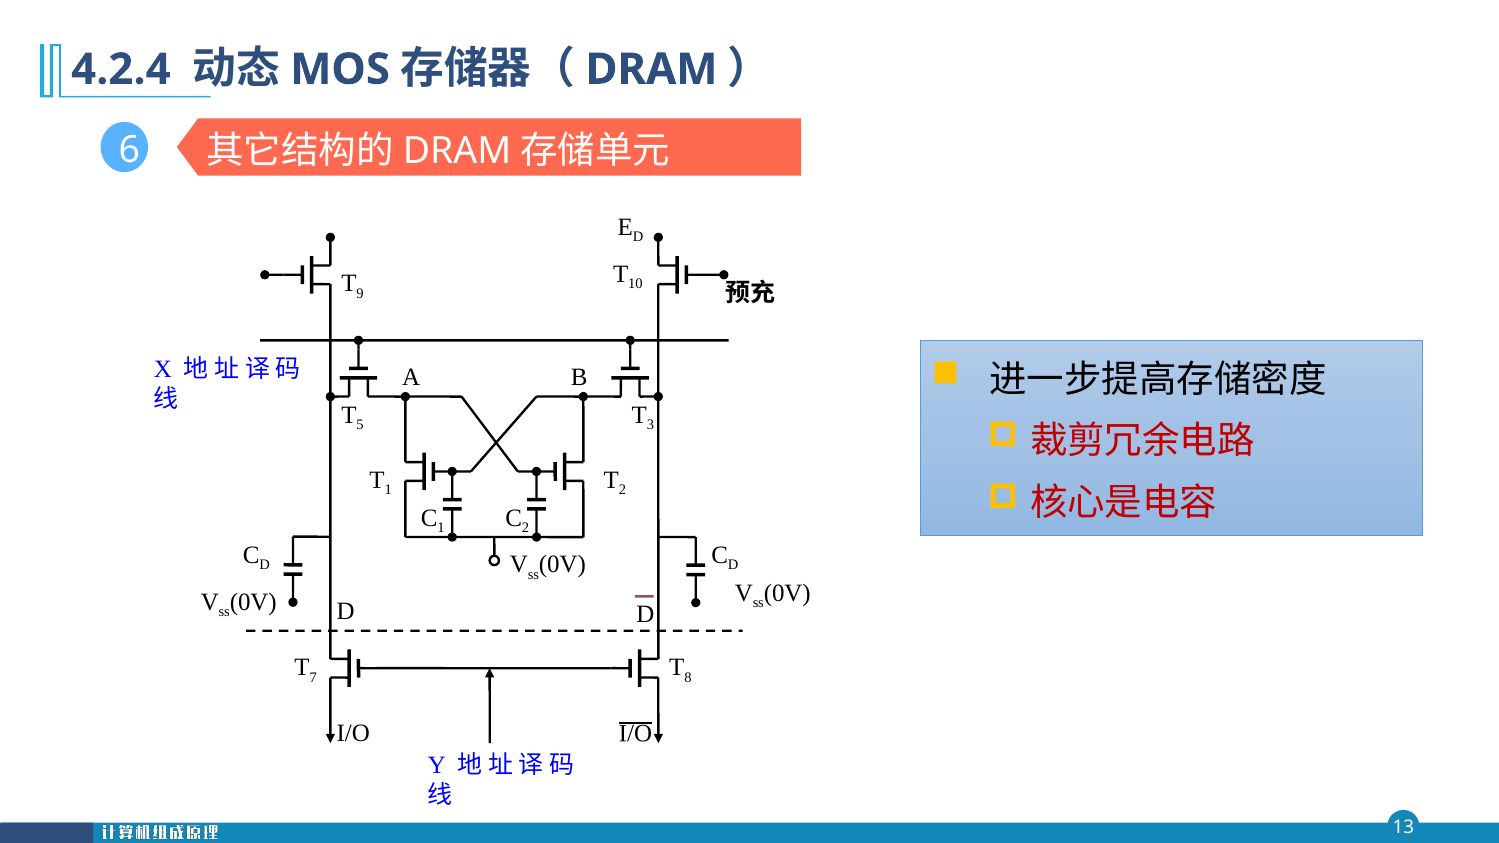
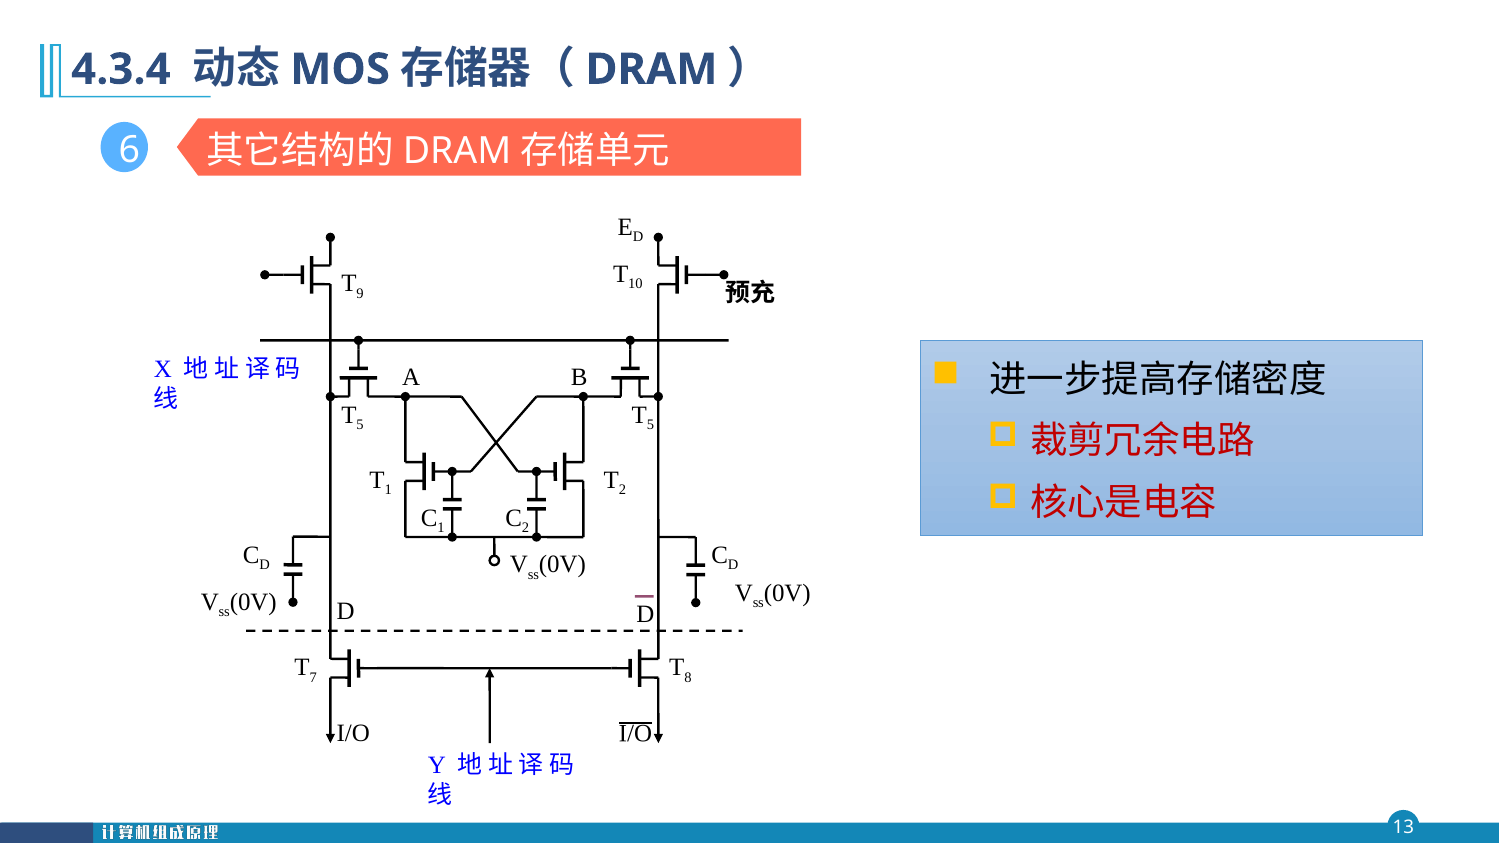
4.2.4: 4.2.4 -> 4.3.4
3 at (651, 425): 3 -> 5
